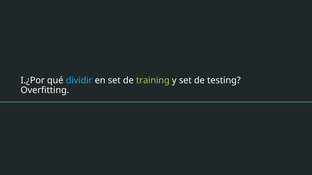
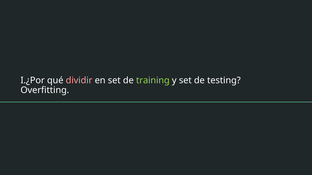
dividir colour: light blue -> pink
